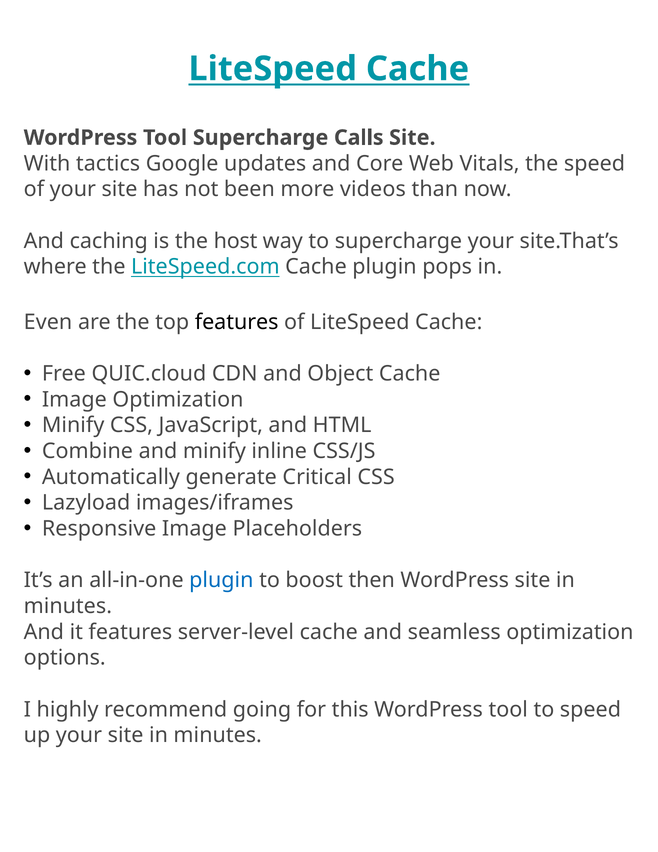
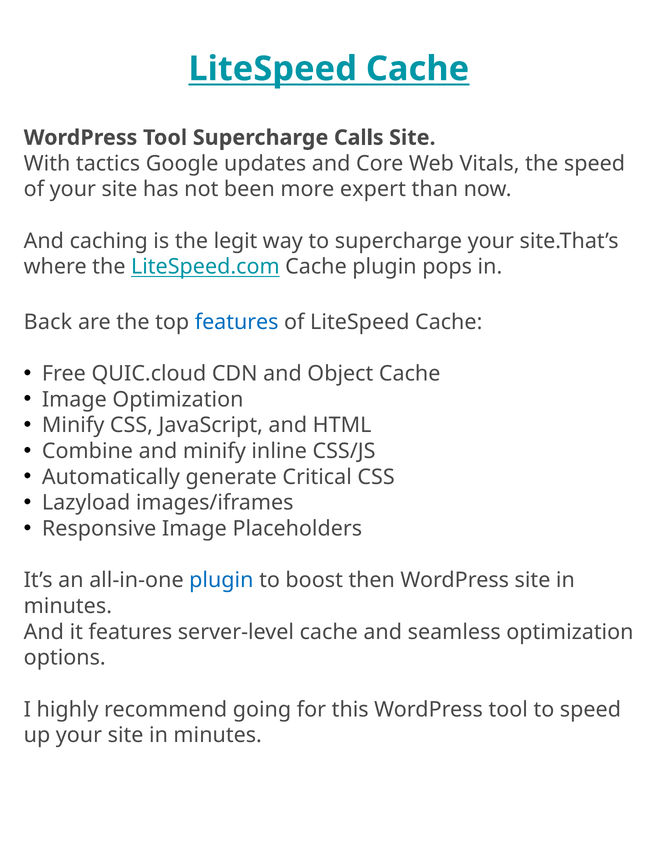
videos: videos -> expert
host: host -> legit
Even: Even -> Back
features at (237, 322) colour: black -> blue
